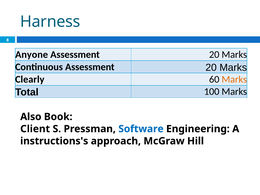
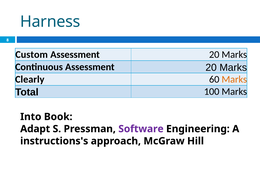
Anyone: Anyone -> Custom
Also: Also -> Into
Client: Client -> Adapt
Software colour: blue -> purple
